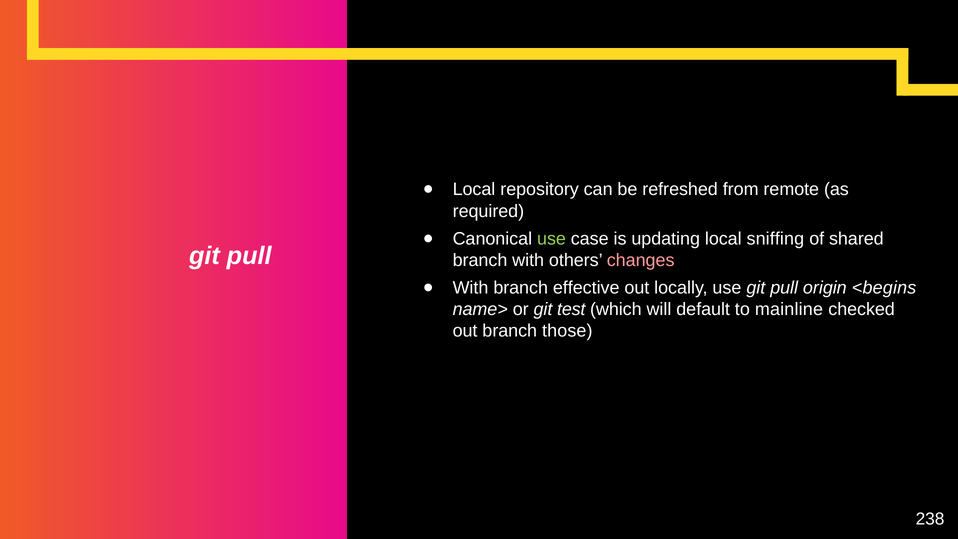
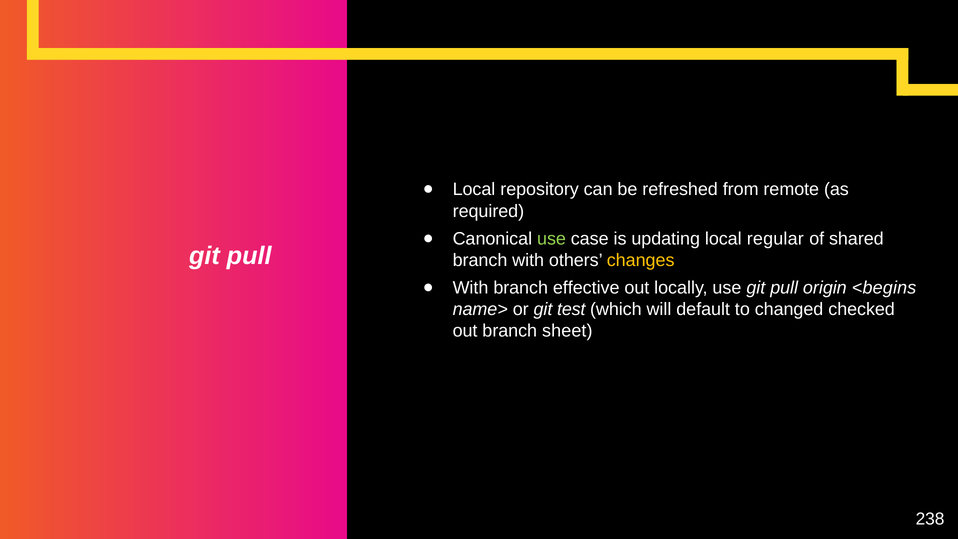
sniffing: sniffing -> regular
changes colour: pink -> yellow
mainline: mainline -> changed
those: those -> sheet
